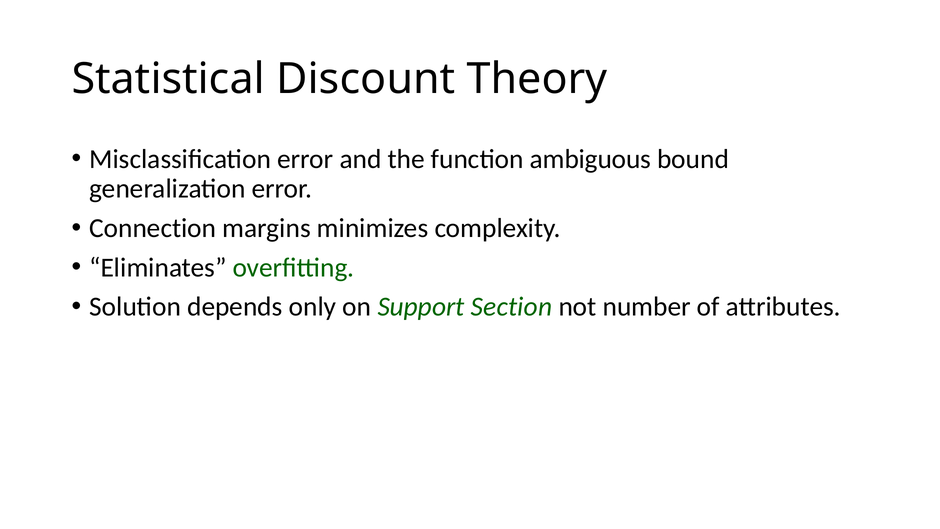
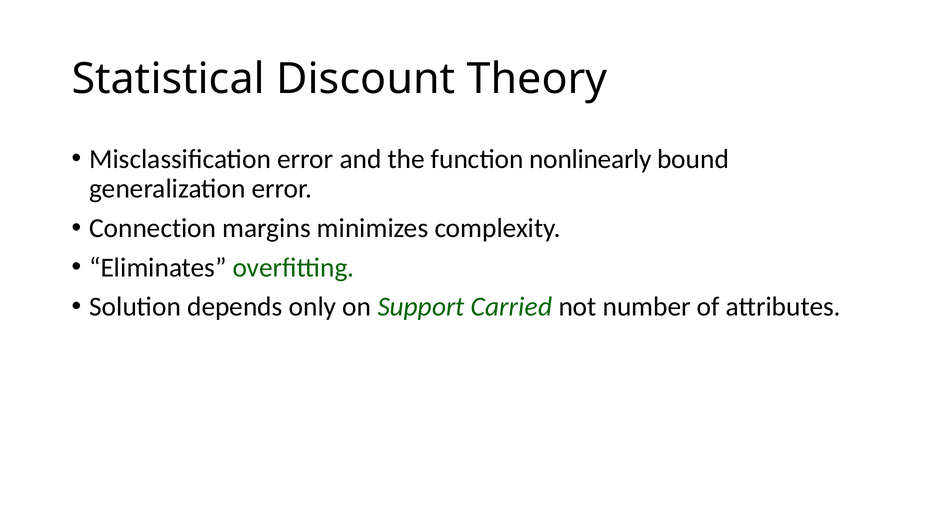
ambiguous: ambiguous -> nonlinearly
Section: Section -> Carried
